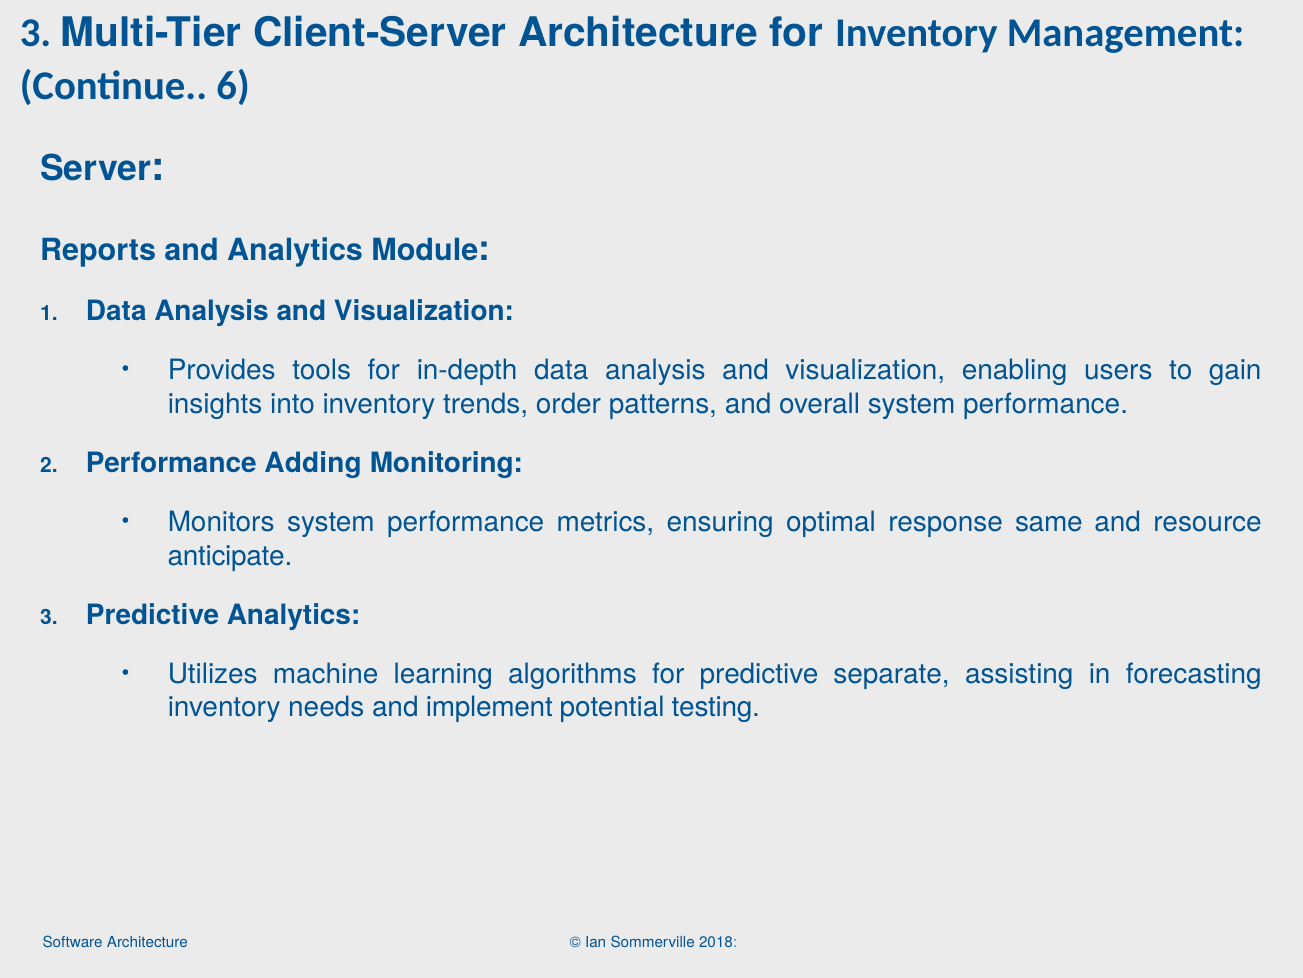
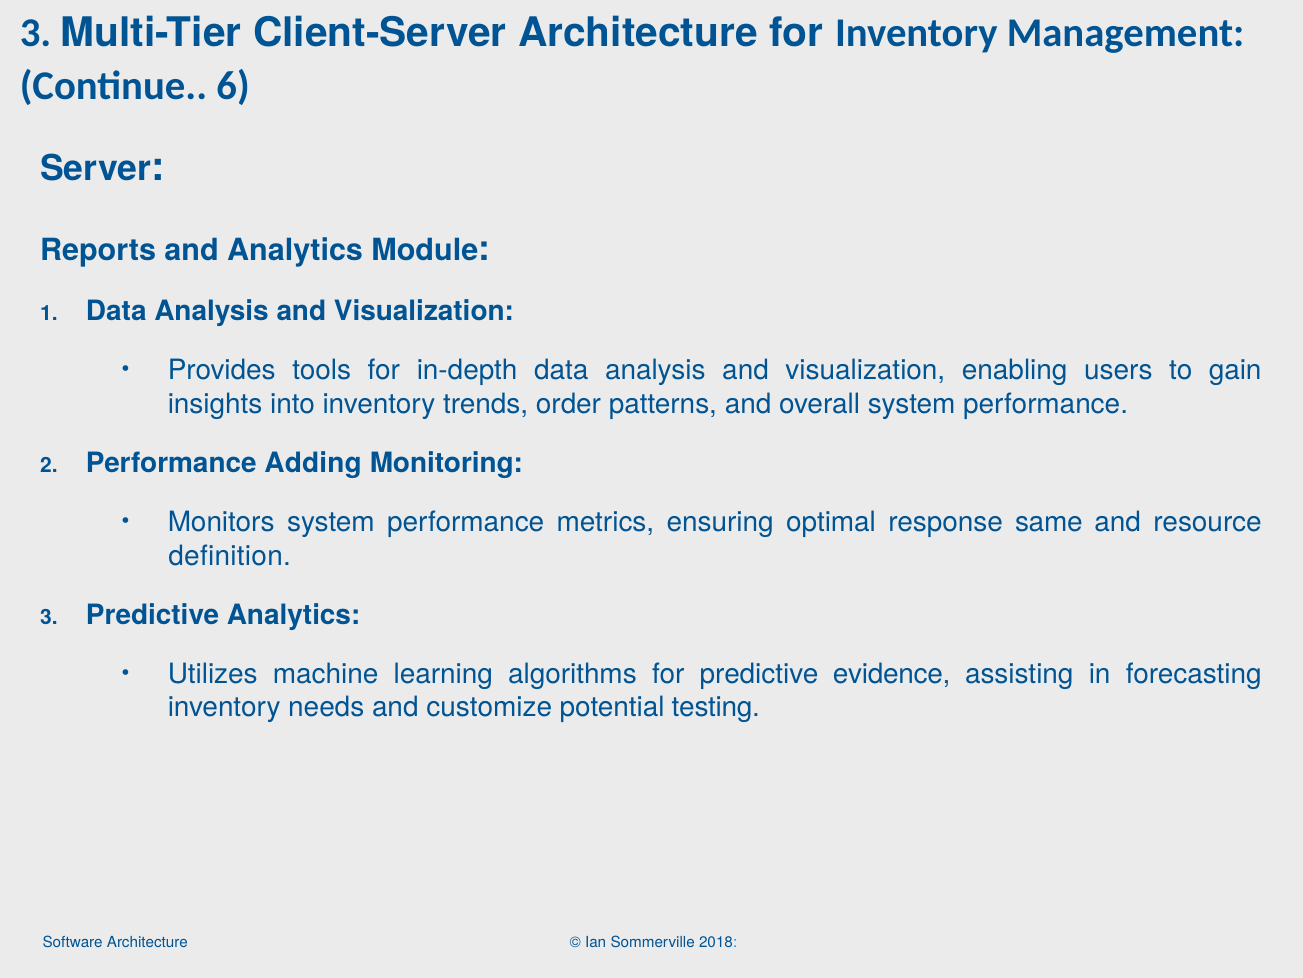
anticipate: anticipate -> definition
separate: separate -> evidence
implement: implement -> customize
